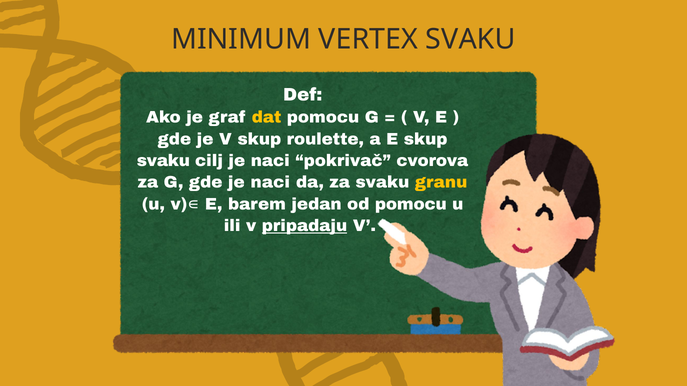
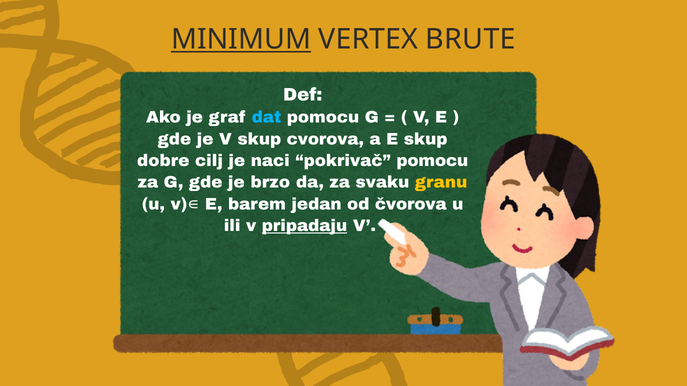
MINIMUM underline: none -> present
VERTEX SVAKU: SVAKU -> BRUTE
dat colour: yellow -> light blue
roulette: roulette -> cvorova
svaku at (163, 161): svaku -> dobre
pokrivač cvorova: cvorova -> pomocu
gde je naci: naci -> brzo
od pomocu: pomocu -> čvorova
